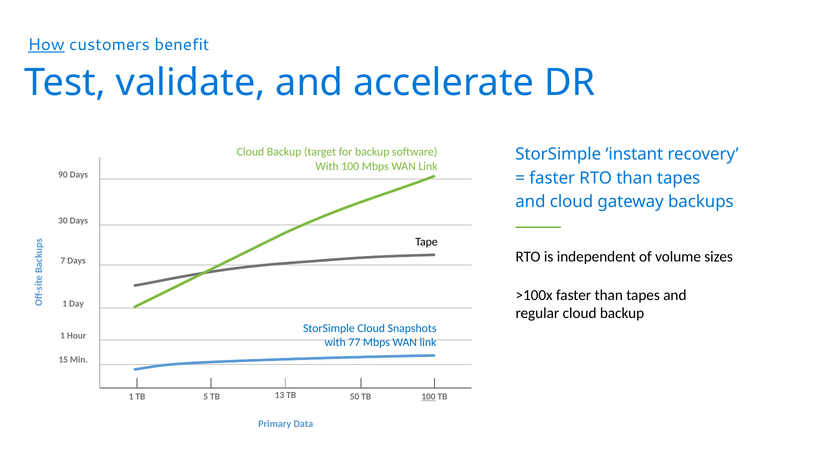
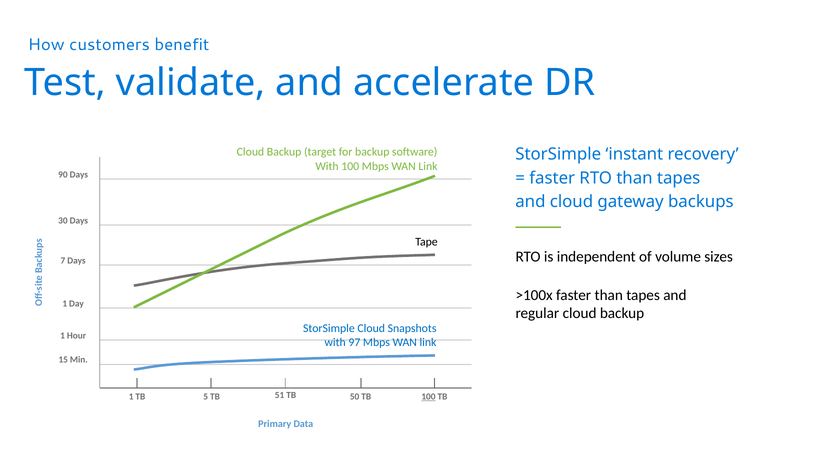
How underline: present -> none
77: 77 -> 97
13: 13 -> 51
